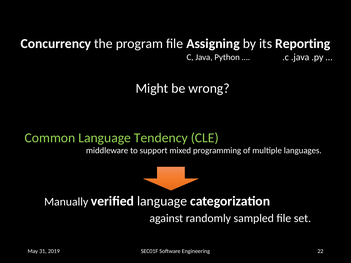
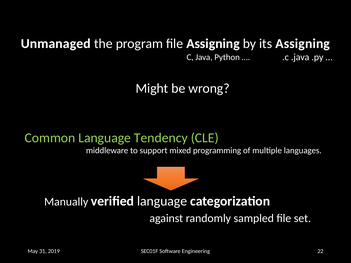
Concurrency: Concurrency -> Unmanaged
its Reporting: Reporting -> Assigning
